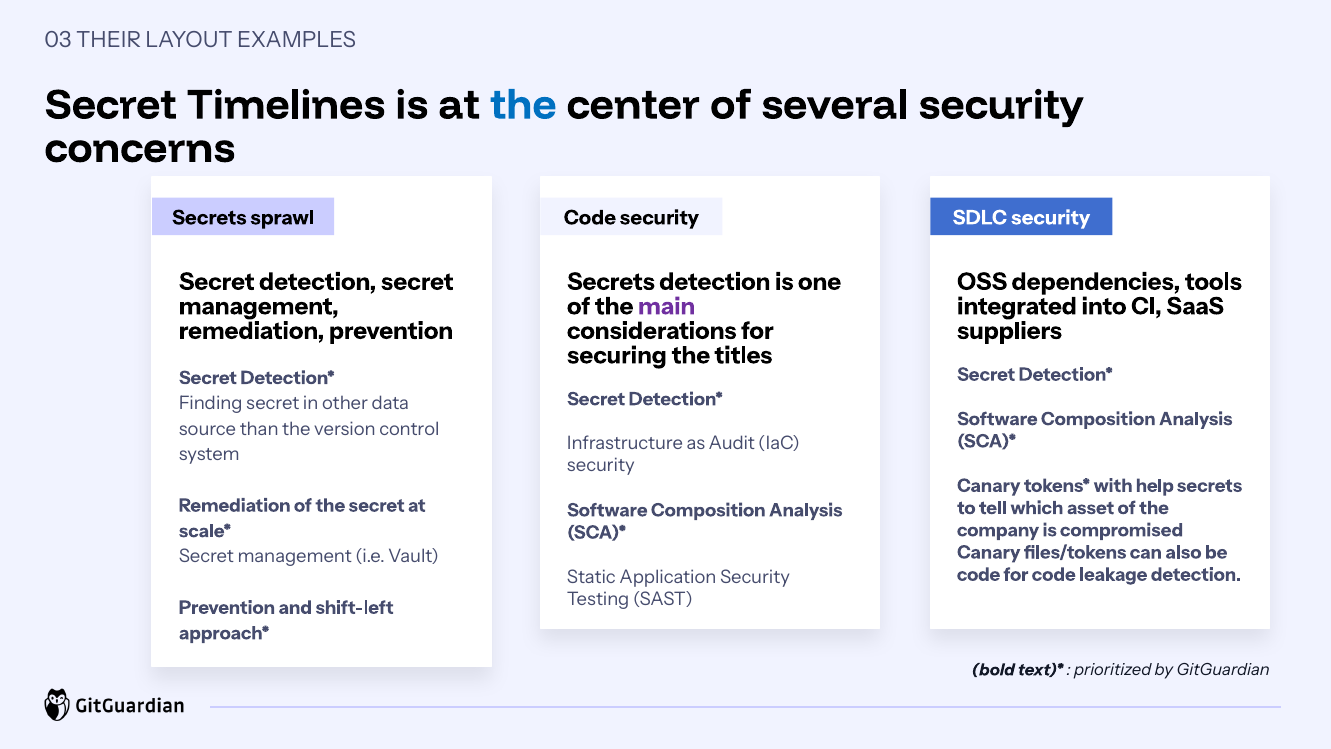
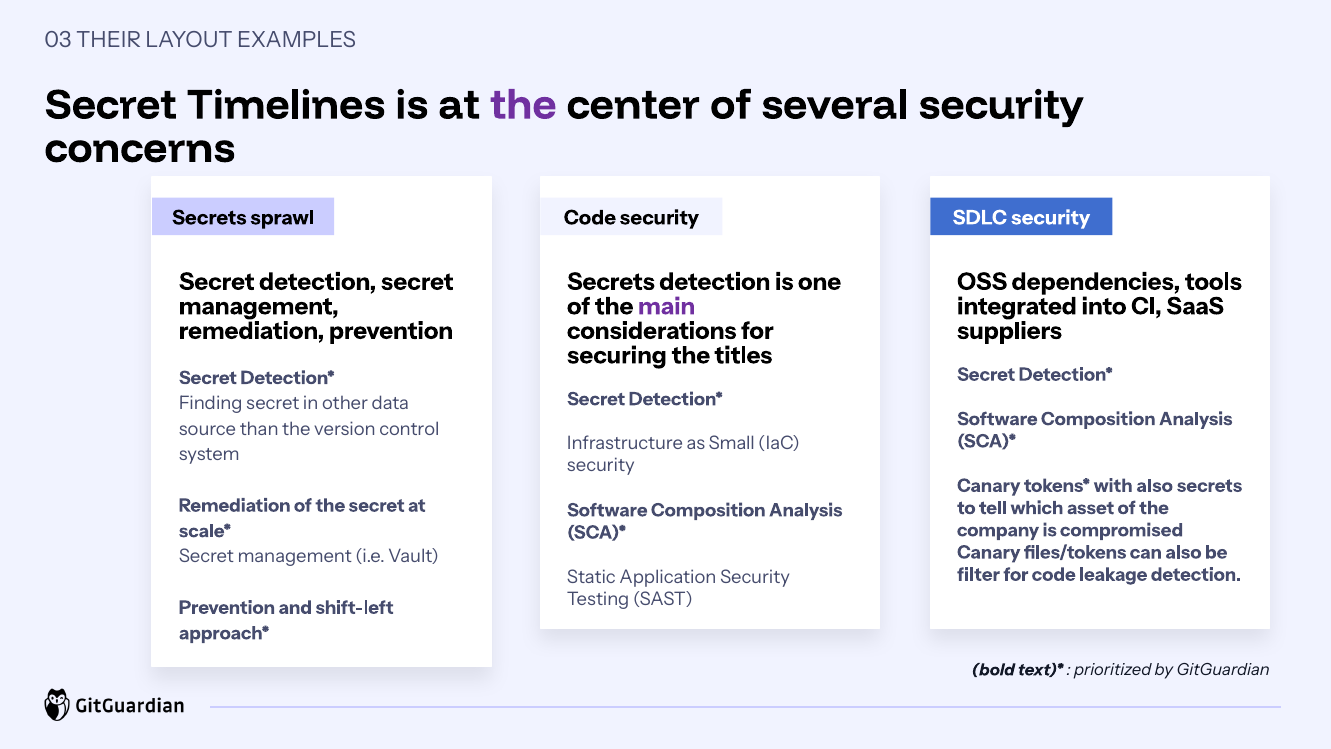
the at (523, 105) colour: blue -> purple
Audit: Audit -> Small
with help: help -> also
code at (979, 574): code -> filter
